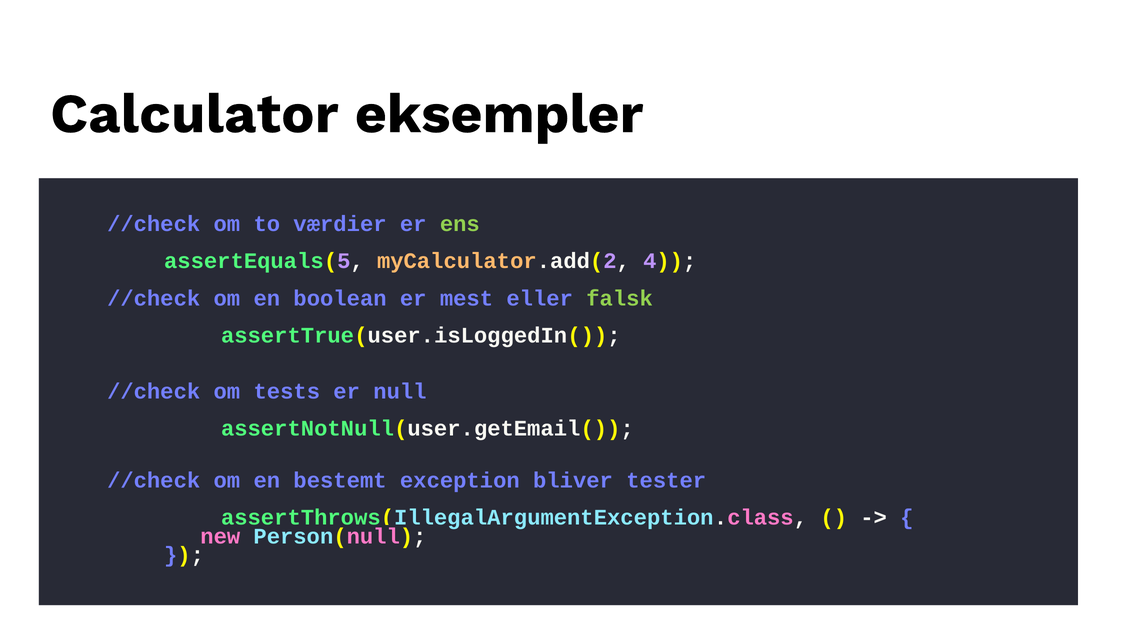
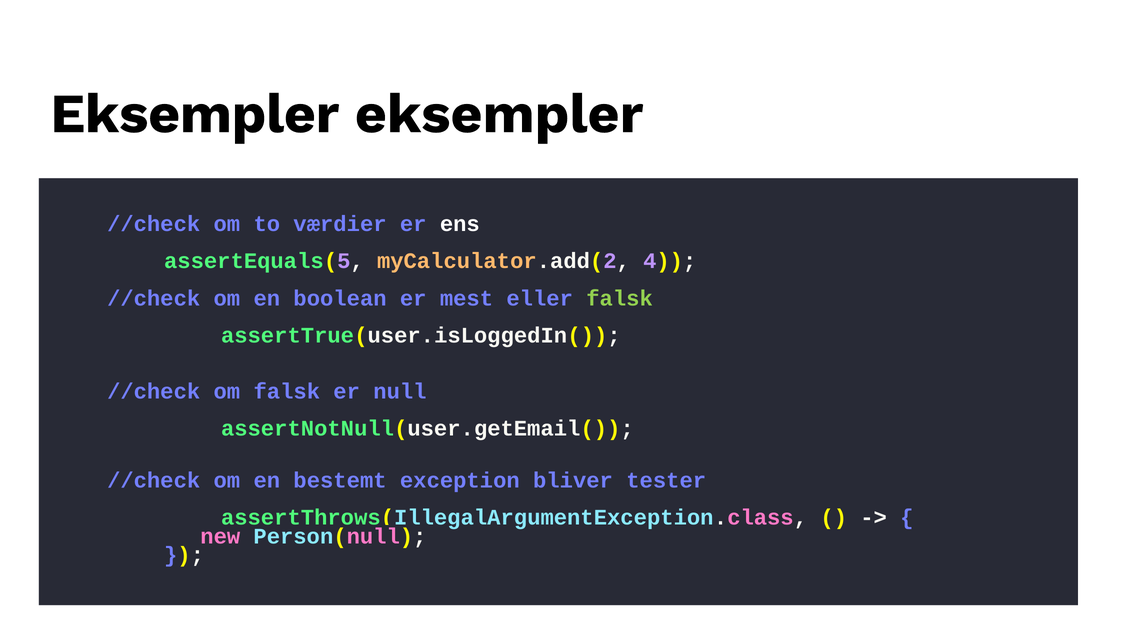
Calculator at (194, 114): Calculator -> Eksempler
ens colour: light green -> white
om tests: tests -> falsk
